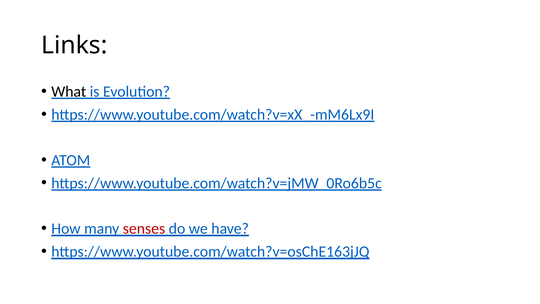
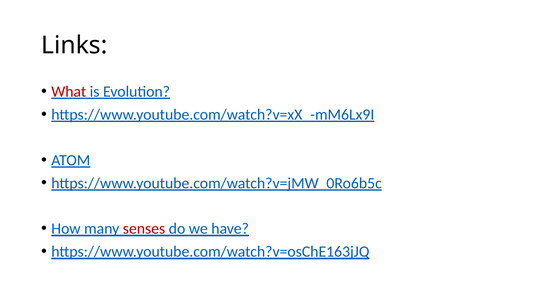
What colour: black -> red
